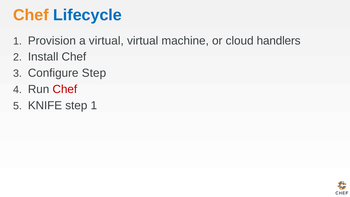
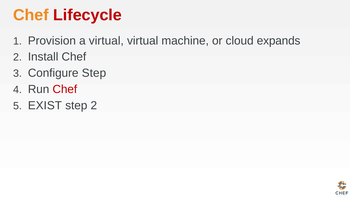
Lifecycle colour: blue -> red
handlers: handlers -> expands
KNIFE: KNIFE -> EXIST
step 1: 1 -> 2
